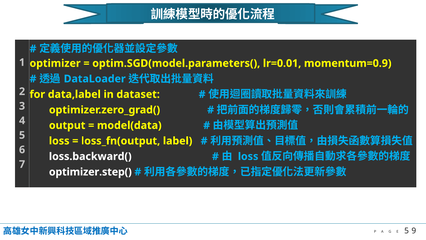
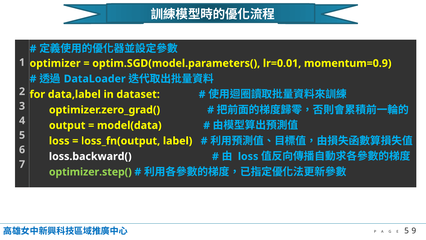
optimizer.step( colour: white -> light green
